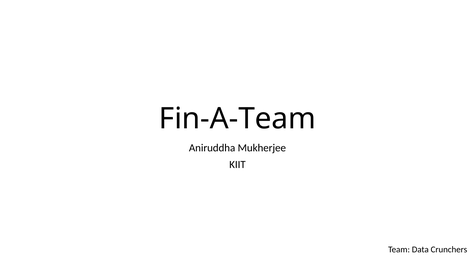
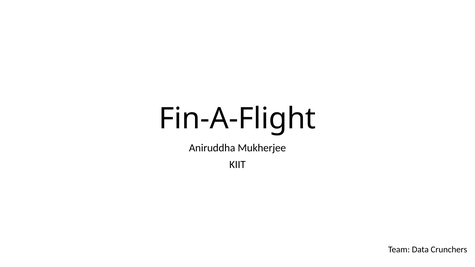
Fin-A-Team: Fin-A-Team -> Fin-A-Flight
